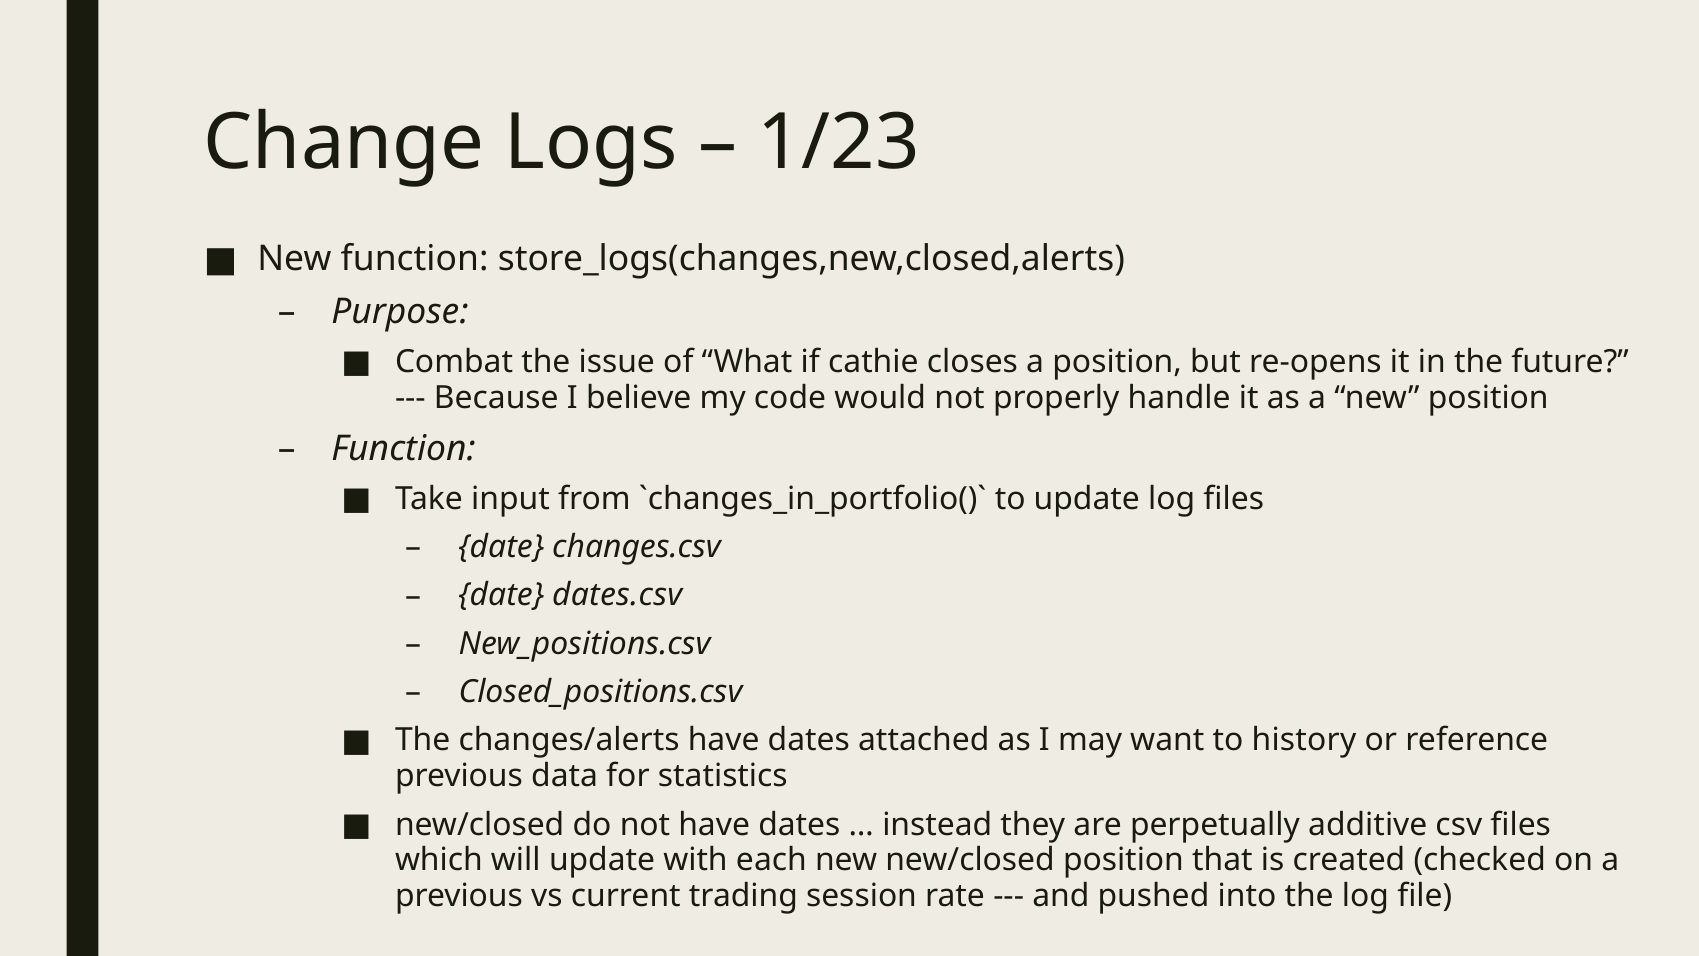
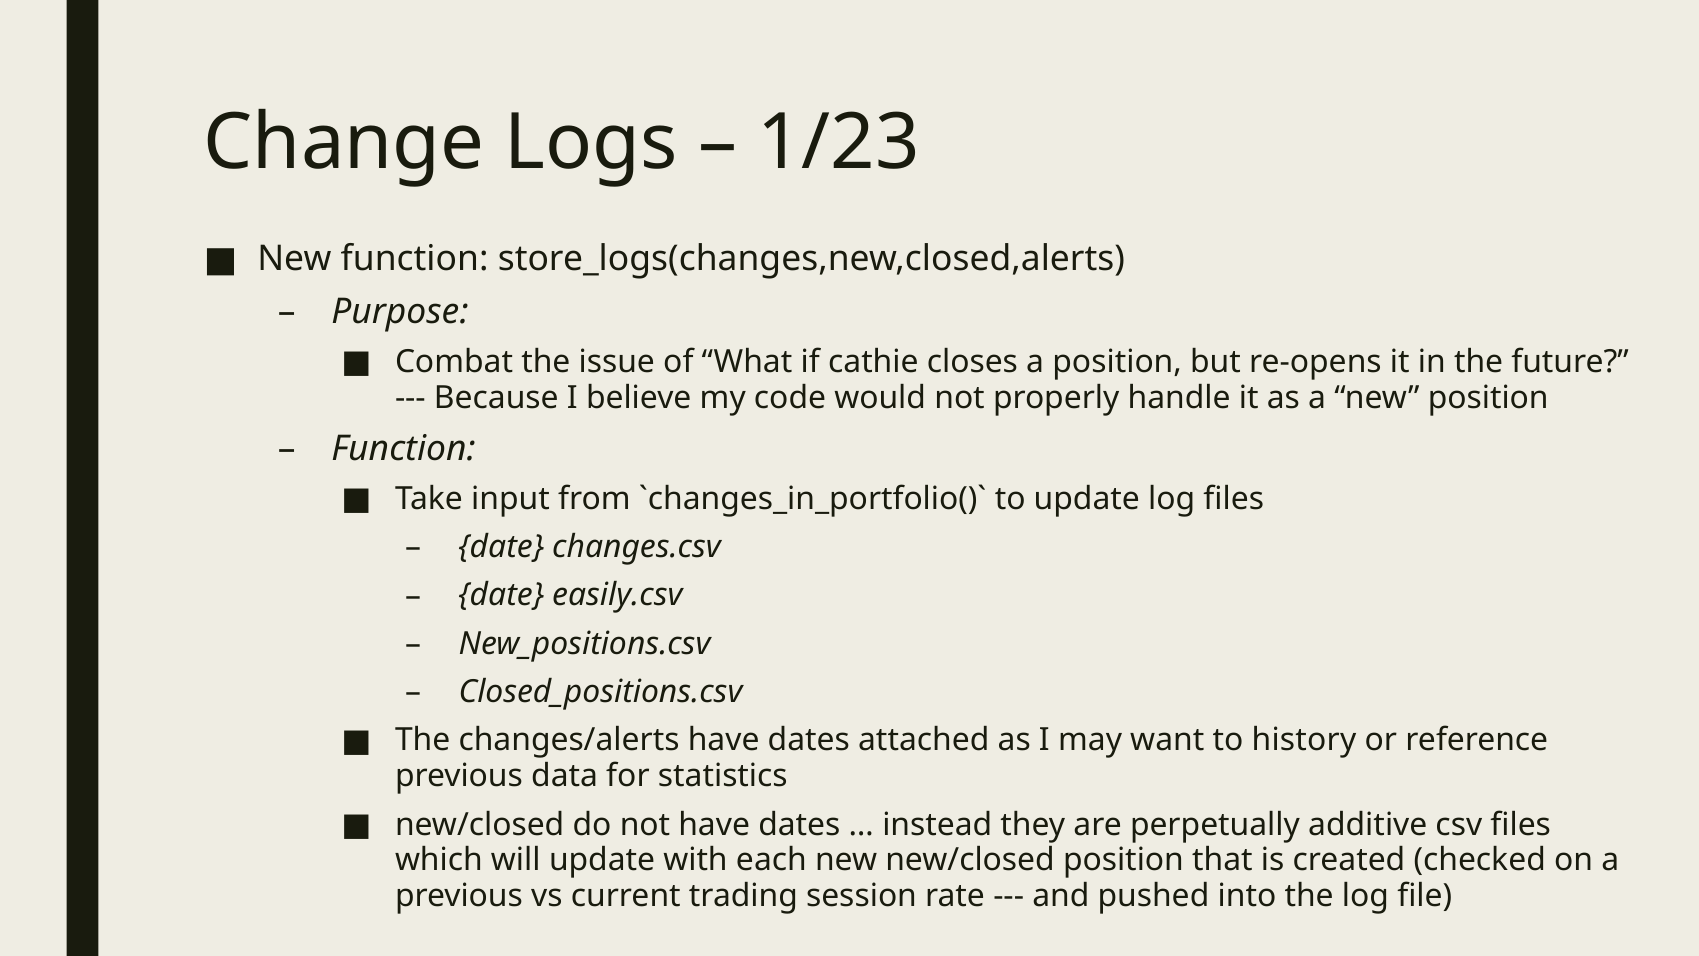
dates.csv: dates.csv -> easily.csv
